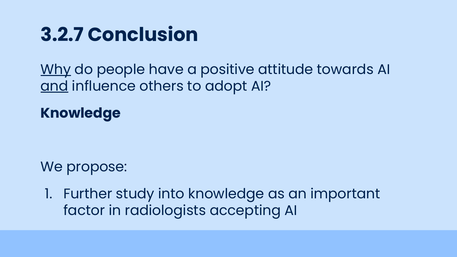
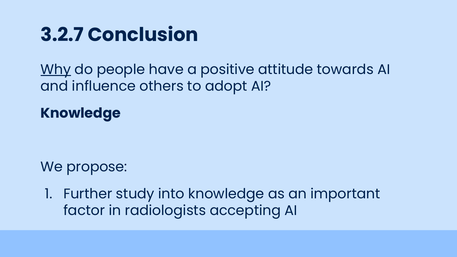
and underline: present -> none
